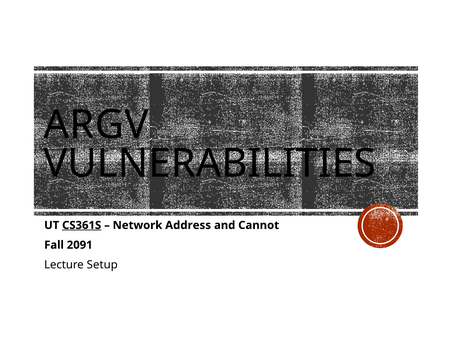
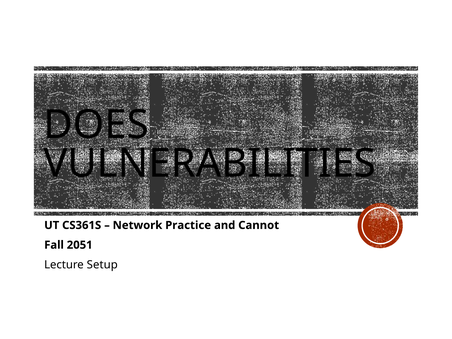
ARGV: ARGV -> DOES
CS361S underline: present -> none
Address: Address -> Practice
2091: 2091 -> 2051
